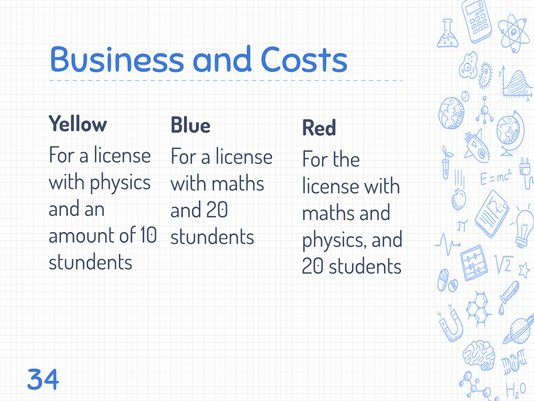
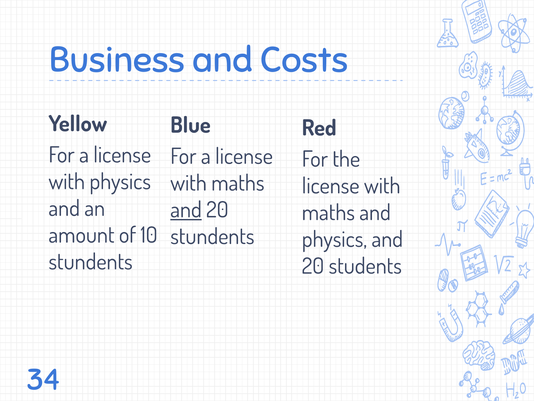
and at (186, 210) underline: none -> present
